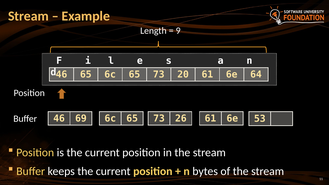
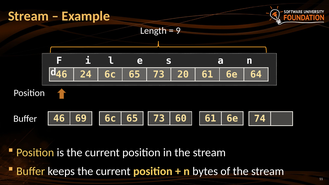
46 65: 65 -> 24
26: 26 -> 60
53: 53 -> 74
